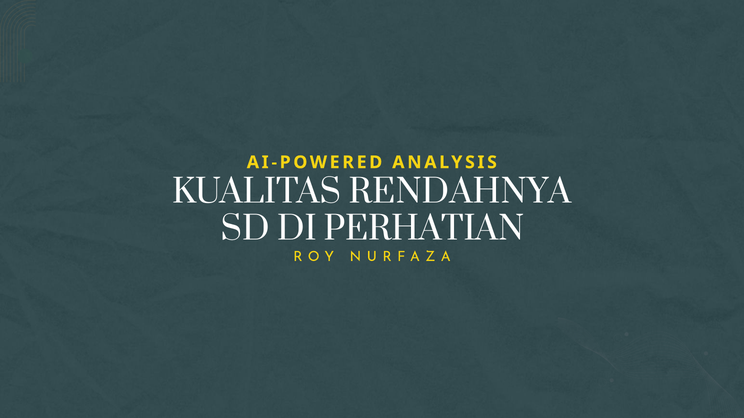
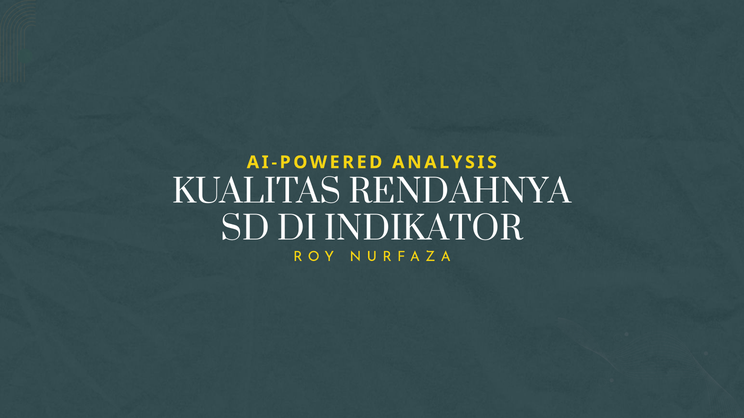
PERHATIAN: PERHATIAN -> INDIKATOR
